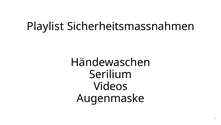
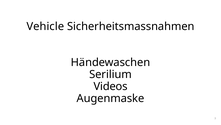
Playlist: Playlist -> Vehicle
